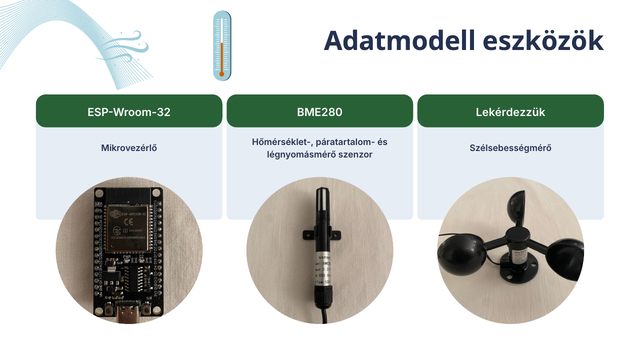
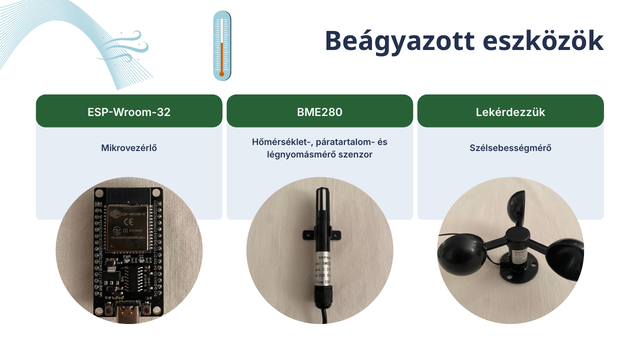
Adatmodell: Adatmodell -> Beágyazott
